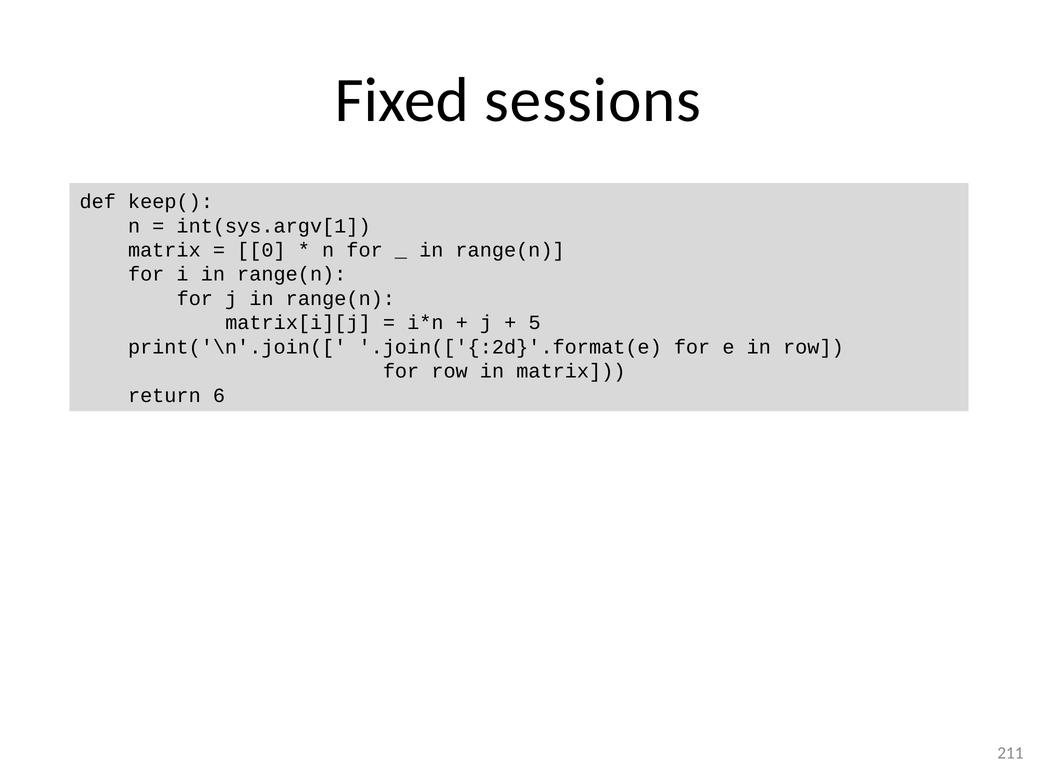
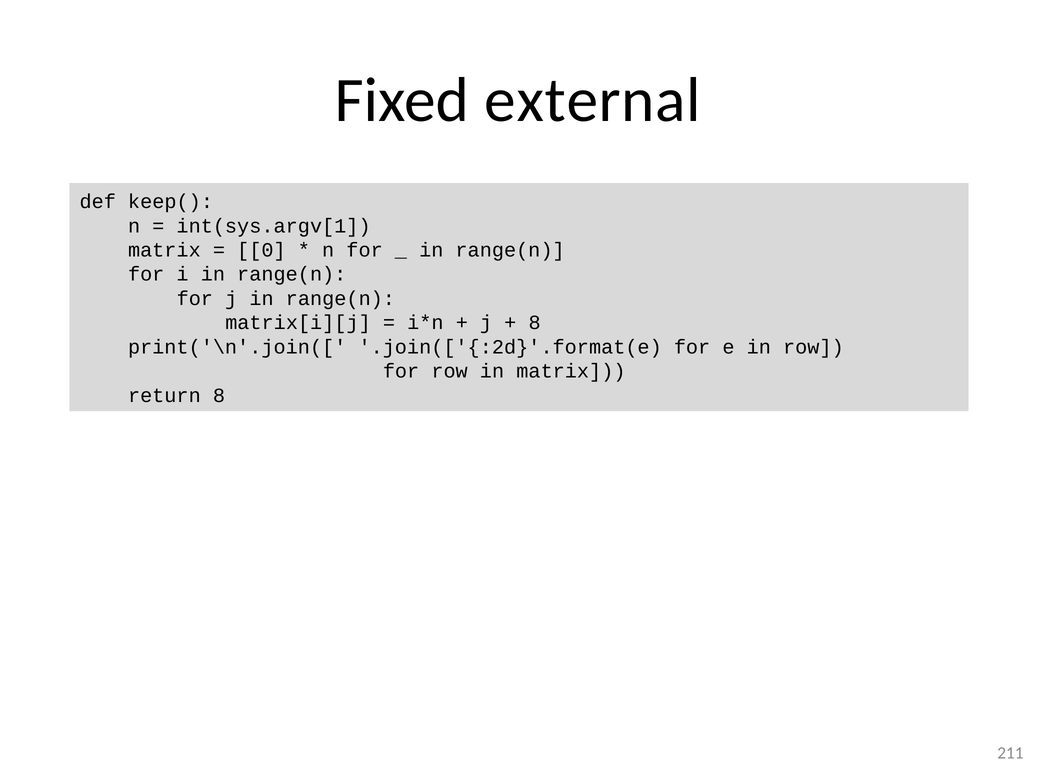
sessions: sessions -> external
5 at (535, 323): 5 -> 8
return 6: 6 -> 8
